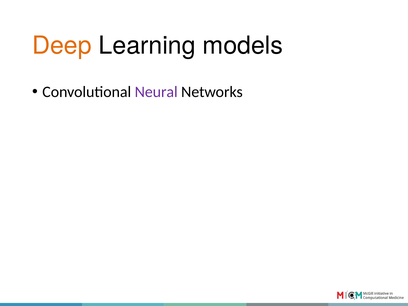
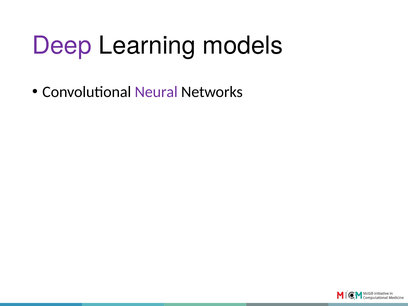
Deep colour: orange -> purple
